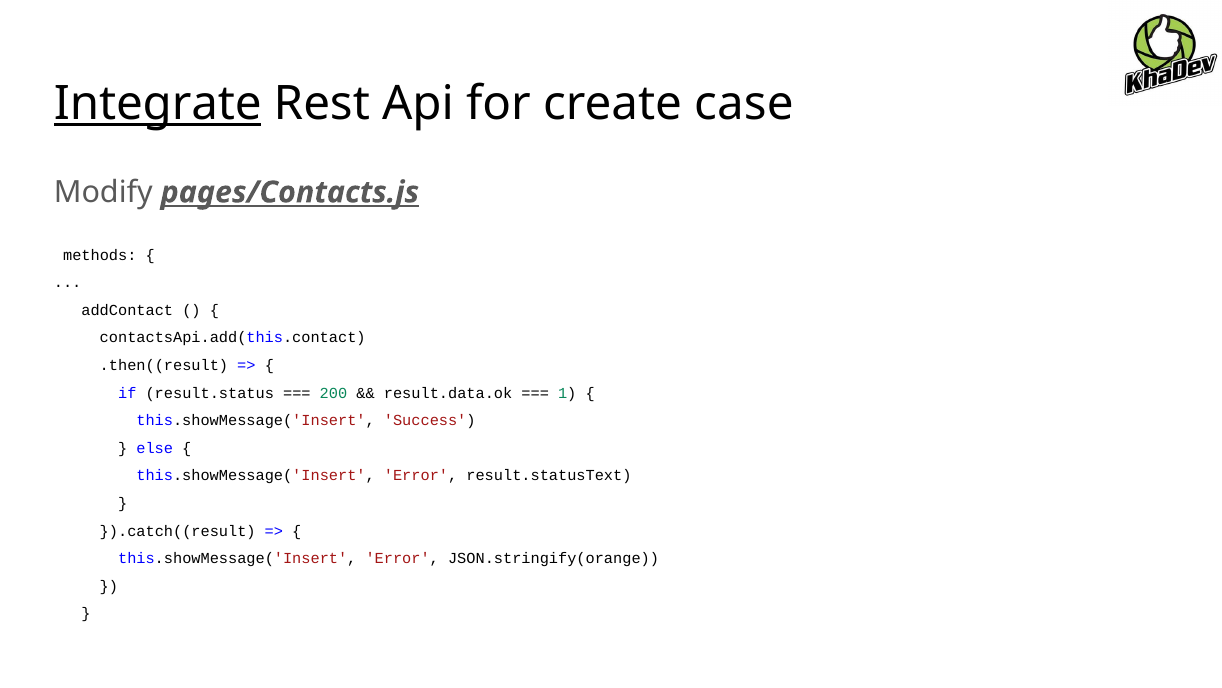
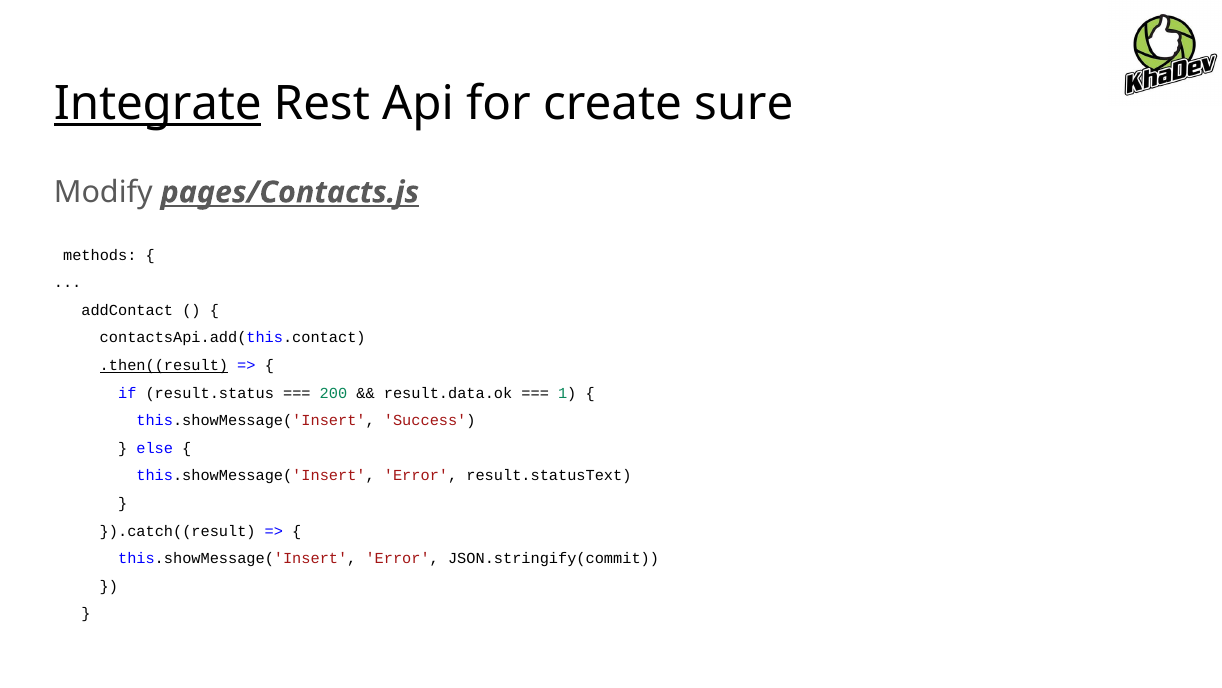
case: case -> sure
.then((result underline: none -> present
JSON.stringify(orange: JSON.stringify(orange -> JSON.stringify(commit
